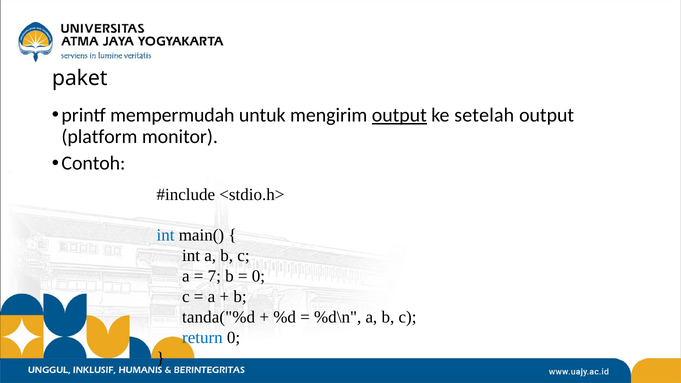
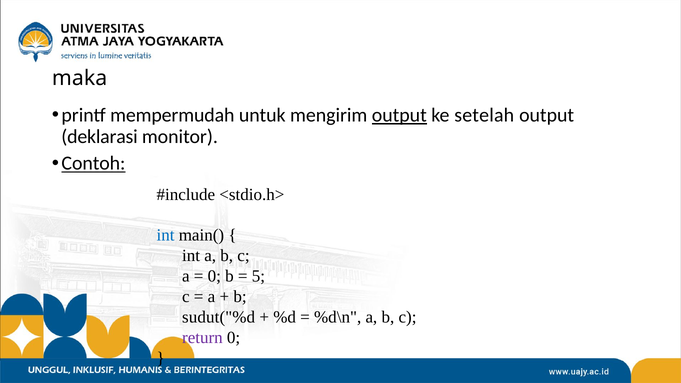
paket: paket -> maka
platform: platform -> deklarasi
Contoh underline: none -> present
7 at (214, 276): 7 -> 0
0 at (258, 276): 0 -> 5
tanda("%d: tanda("%d -> sudut("%d
return colour: blue -> purple
